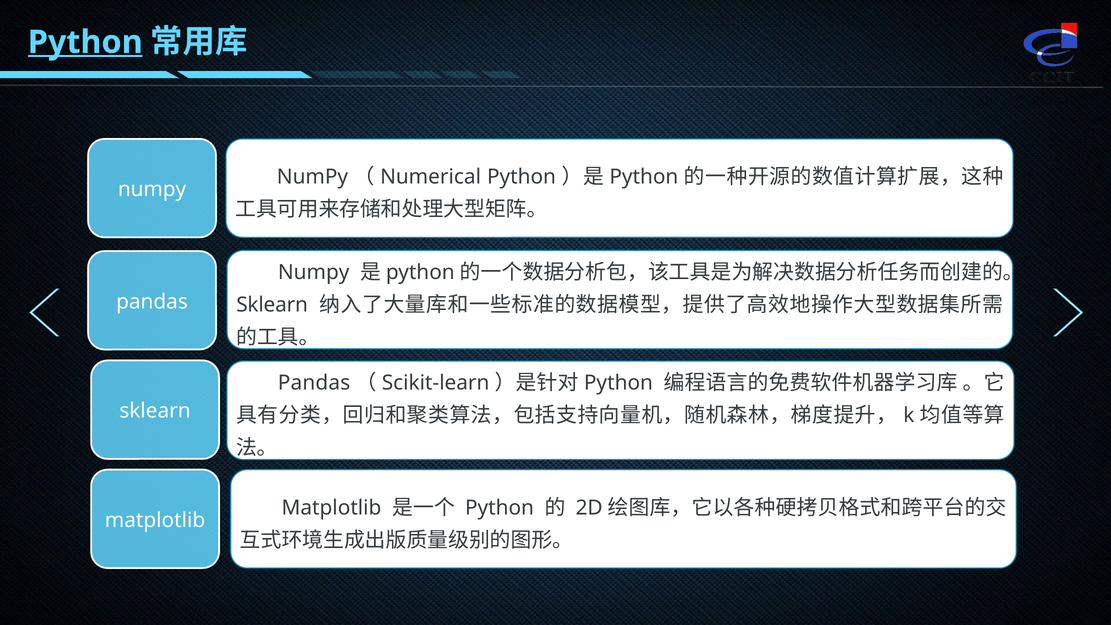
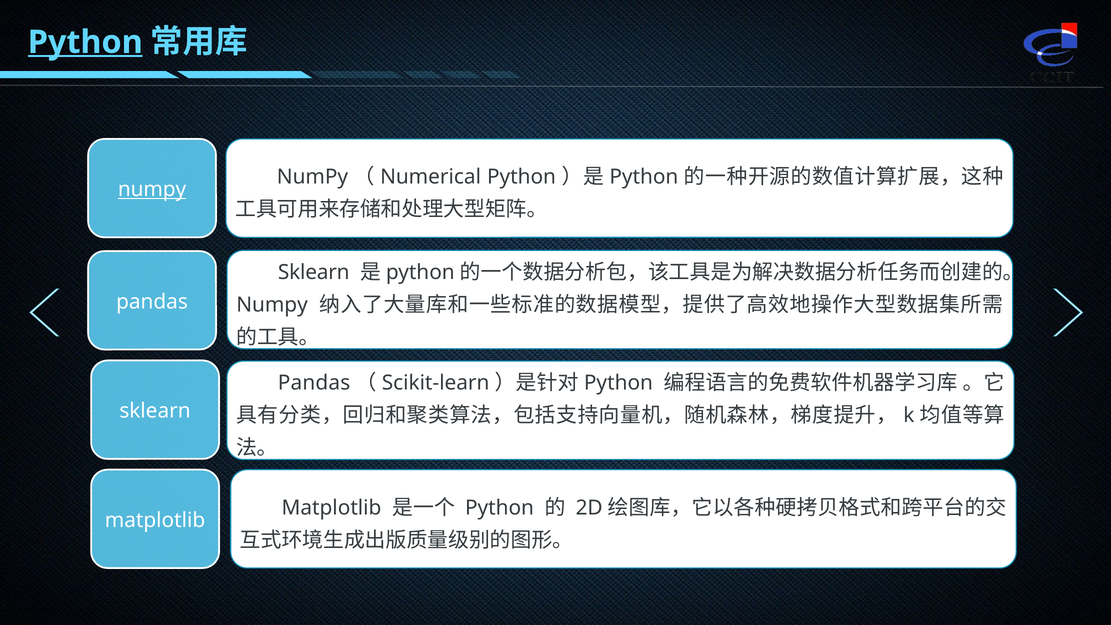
numpy at (152, 190) underline: none -> present
Numpy at (314, 272): Numpy -> Sklearn
Sklearn at (272, 305): Sklearn -> Numpy
